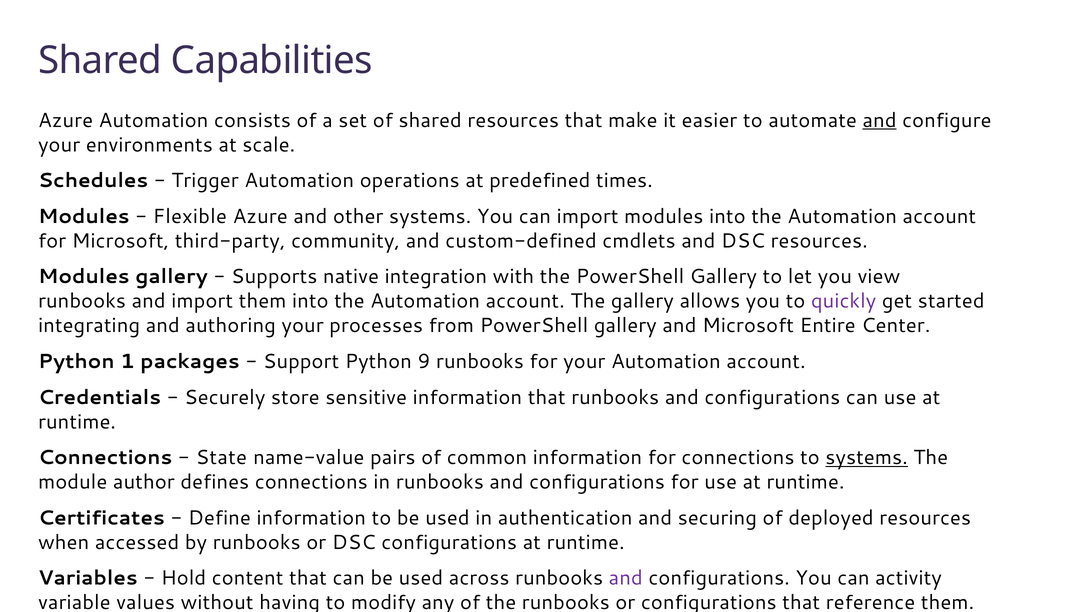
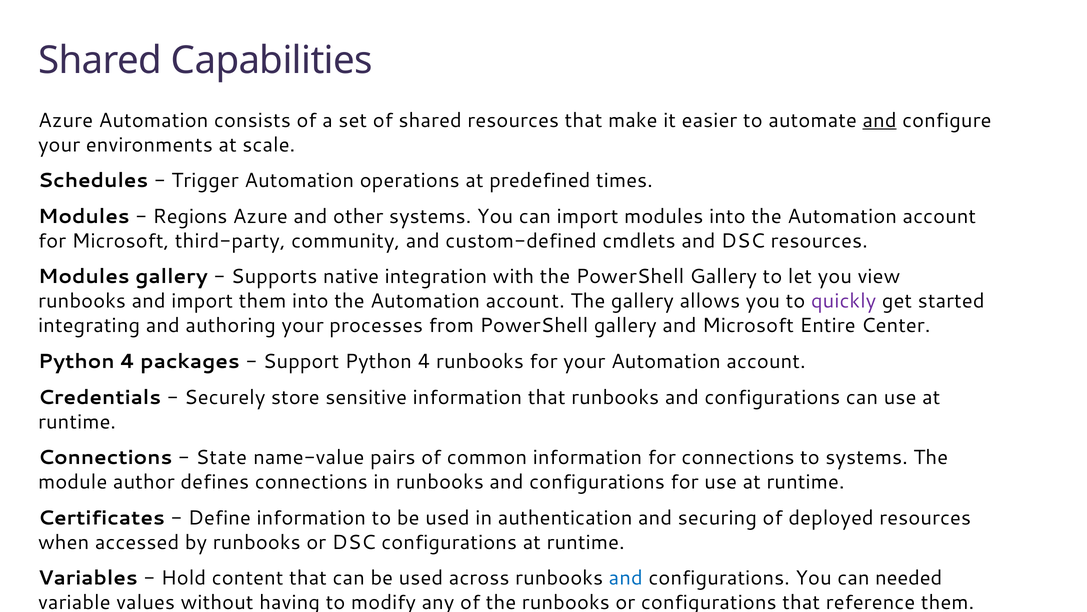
Flexible: Flexible -> Regions
1 at (127, 361): 1 -> 4
Support Python 9: 9 -> 4
systems at (867, 457) underline: present -> none
and at (626, 578) colour: purple -> blue
activity: activity -> needed
